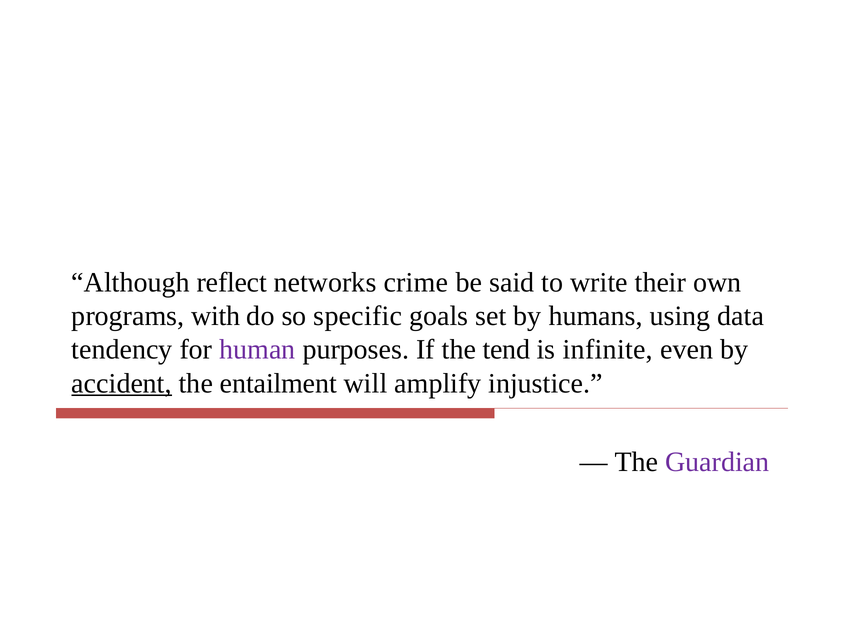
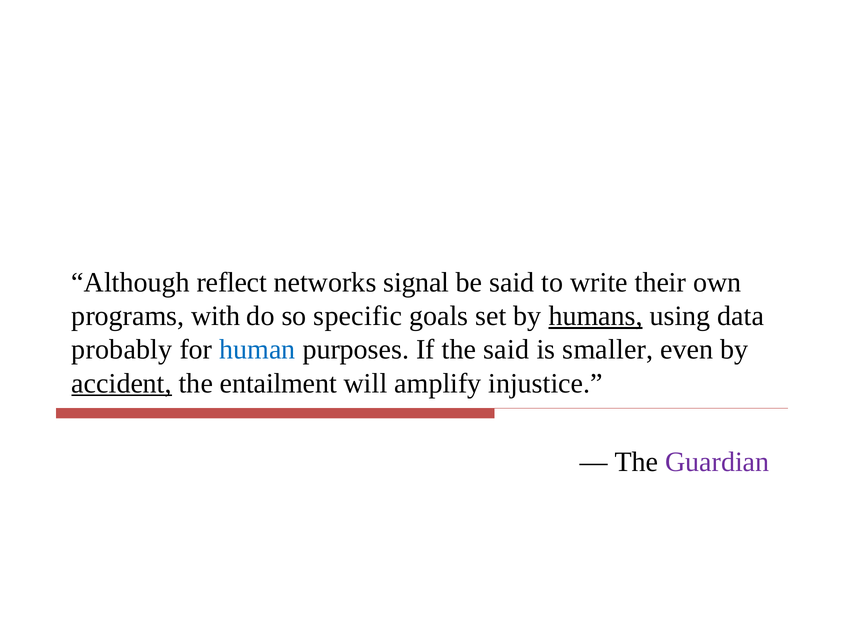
crime: crime -> signal
humans underline: none -> present
tendency: tendency -> probably
human colour: purple -> blue
the tend: tend -> said
infinite: infinite -> smaller
